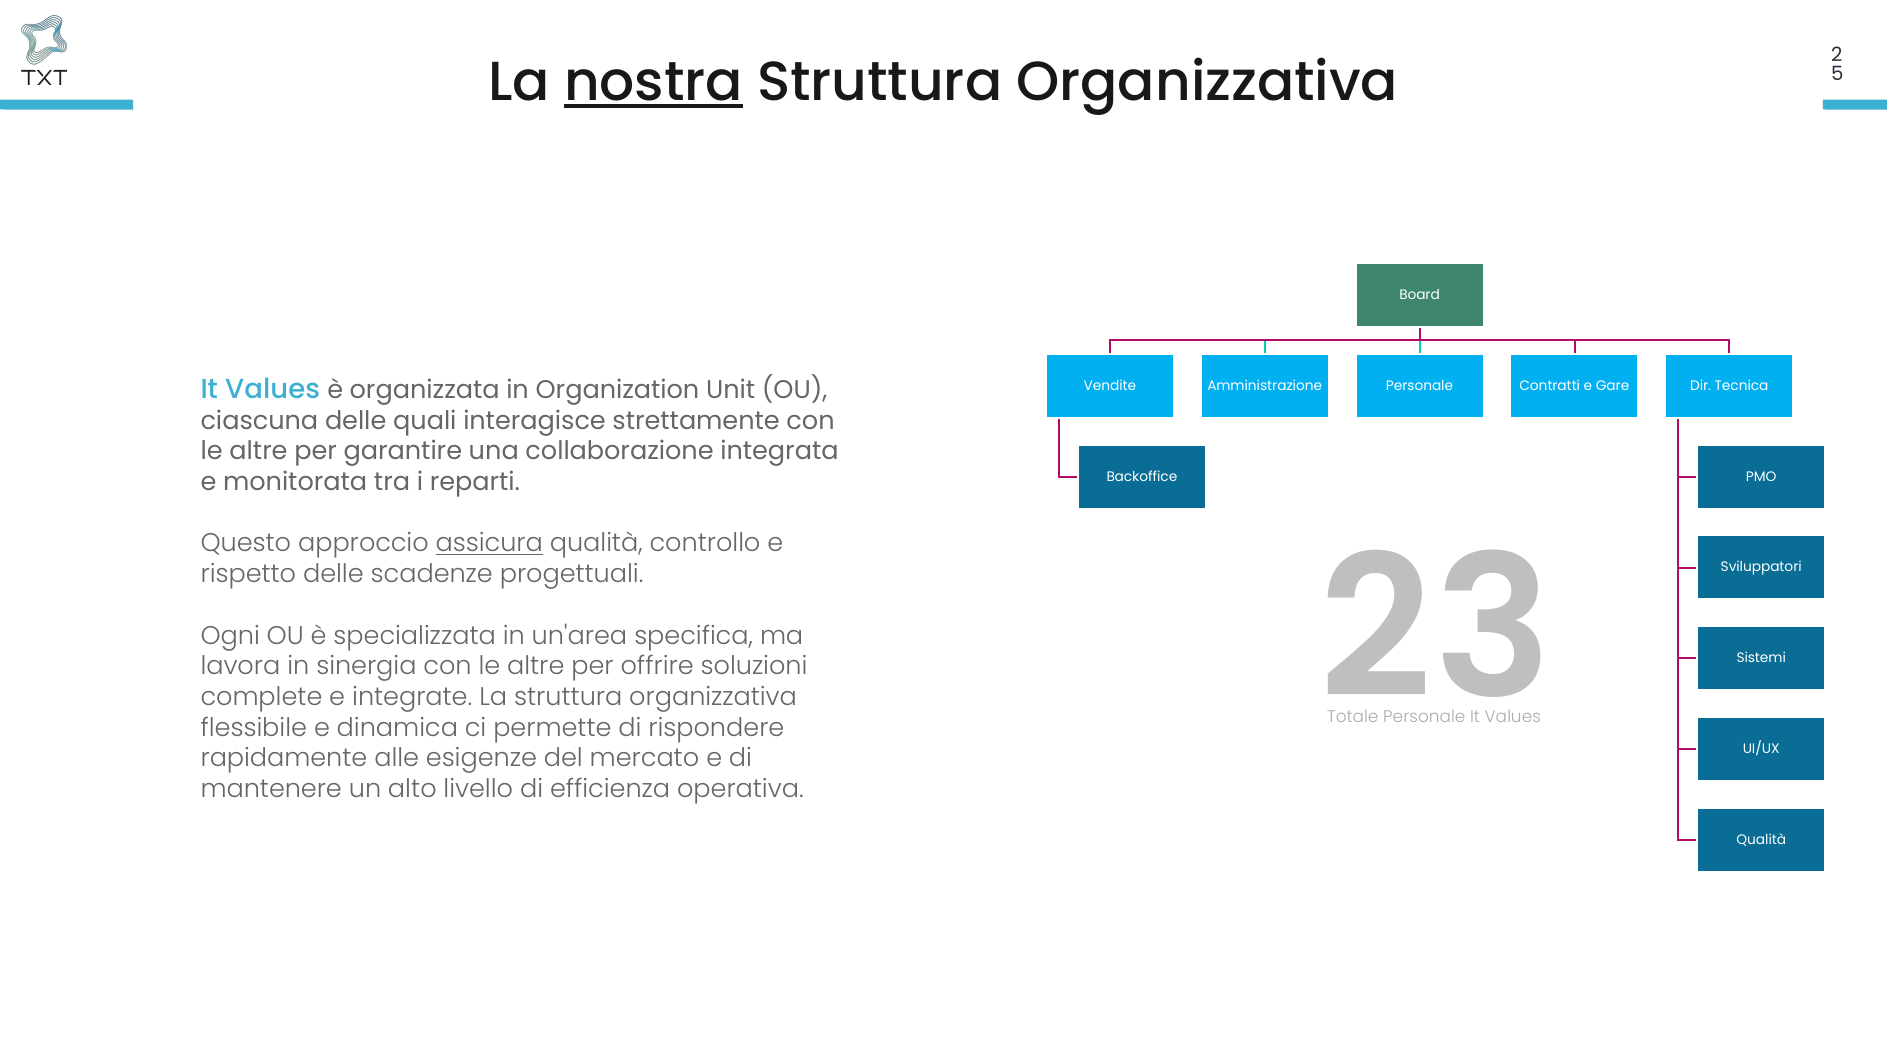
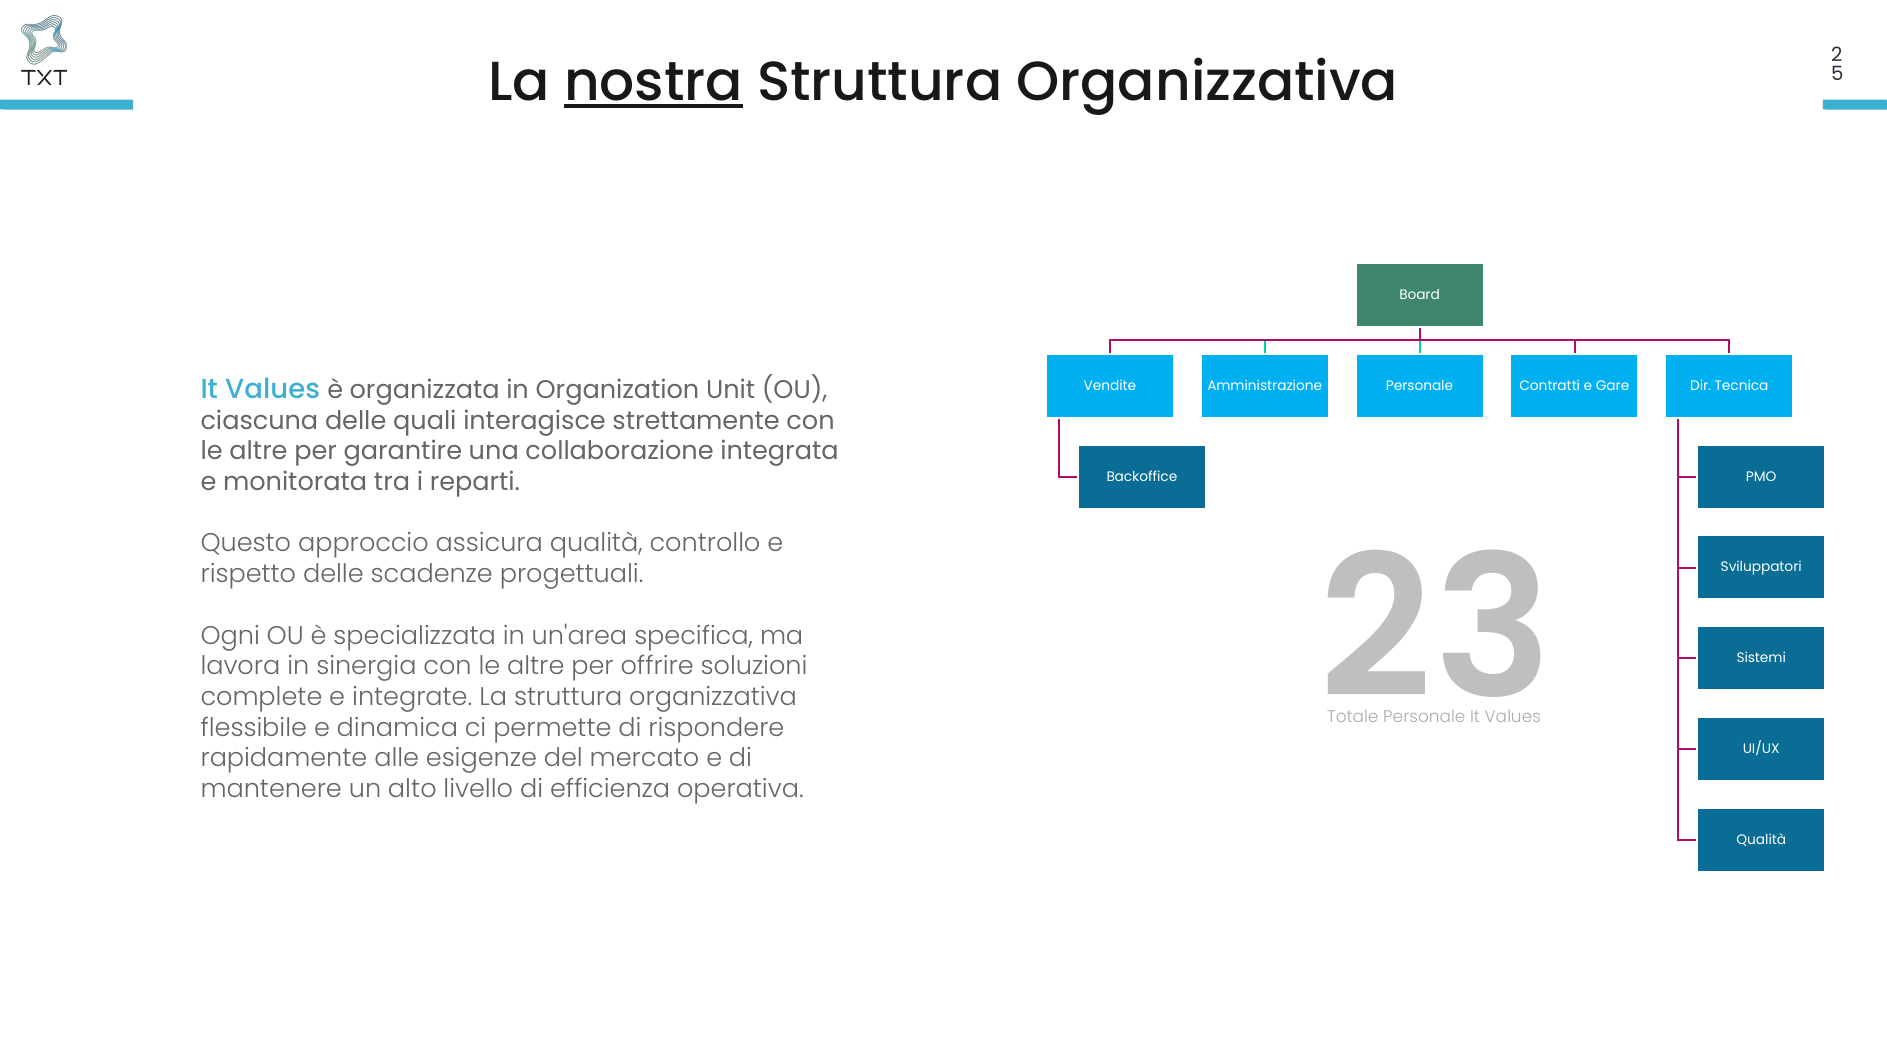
assicura underline: present -> none
